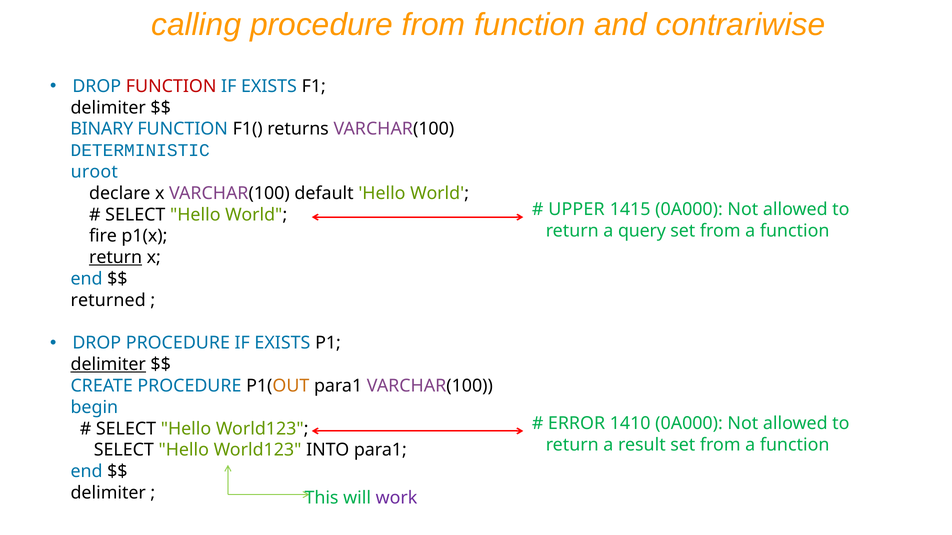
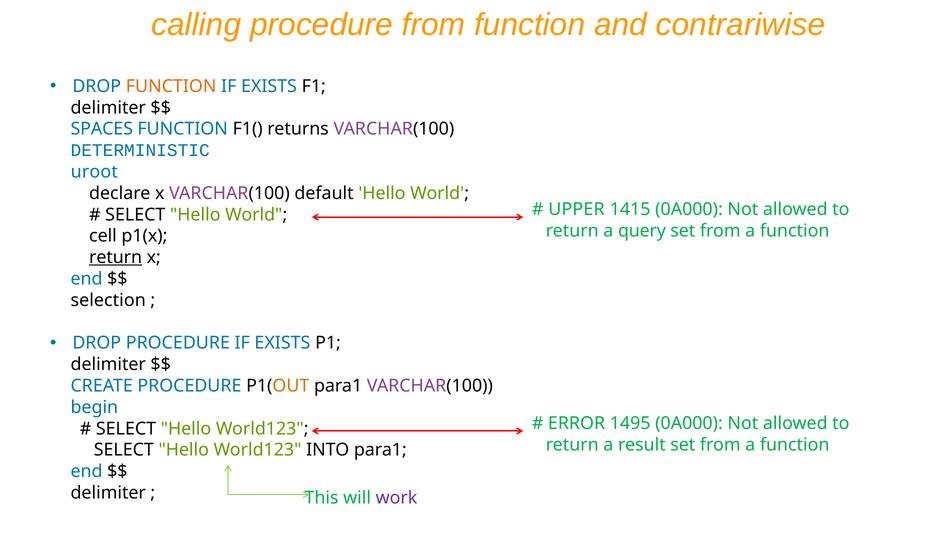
FUNCTION at (171, 86) colour: red -> orange
BINARY: BINARY -> SPACES
fire: fire -> cell
returned: returned -> selection
delimiter at (108, 365) underline: present -> none
1410: 1410 -> 1495
